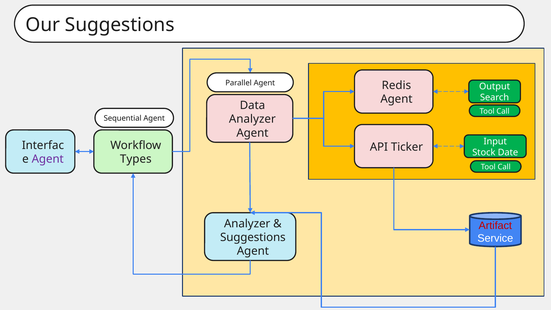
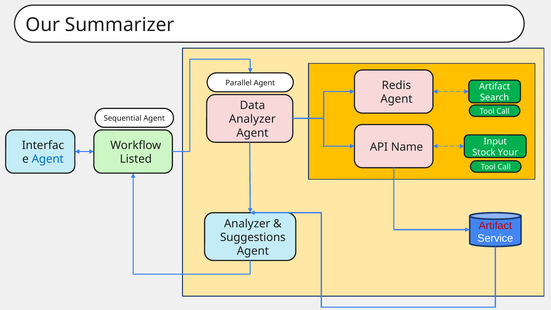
Our Suggestions: Suggestions -> Summarizer
Agent Output: Output -> Artifact
Ticker: Ticker -> Name
Date: Date -> Your
Agent at (48, 159) colour: purple -> blue
Types: Types -> Listed
